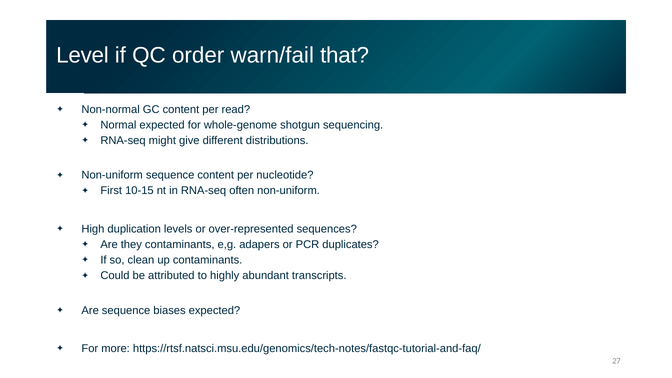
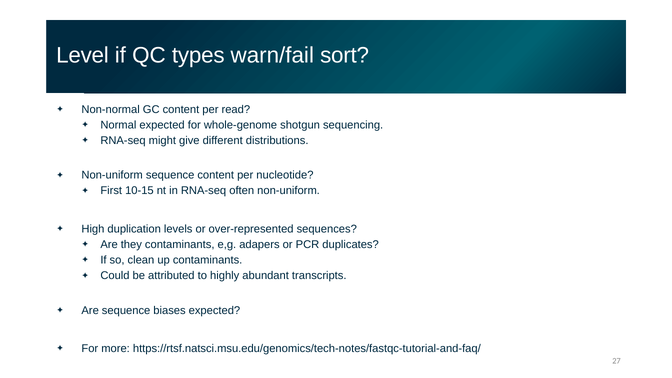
order: order -> types
that: that -> sort
